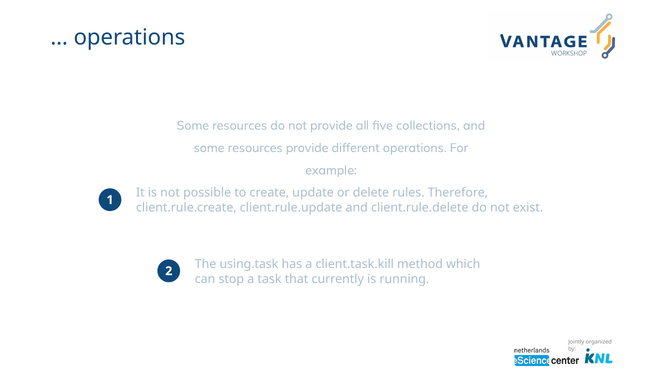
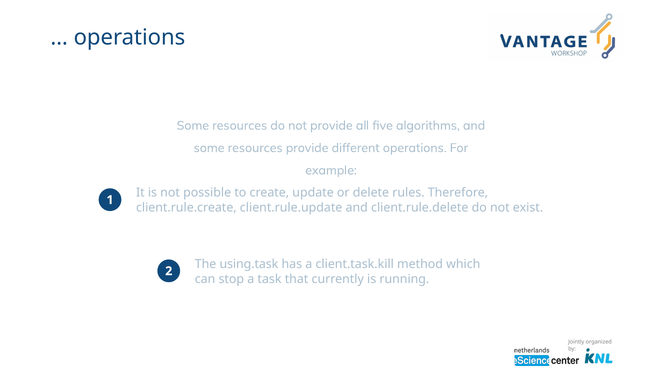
collections: collections -> algorithms
